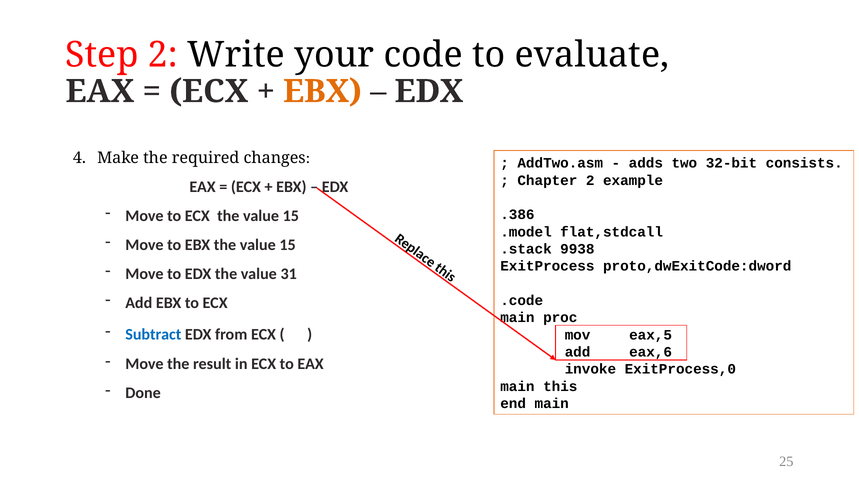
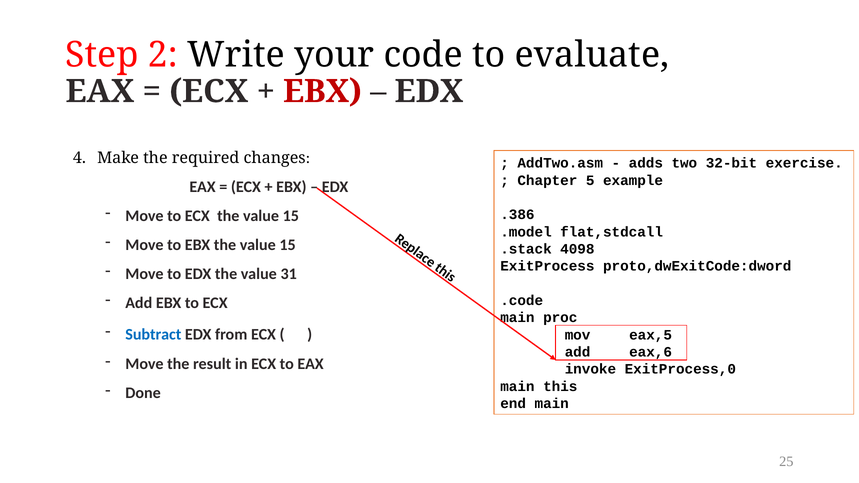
EBX at (323, 92) colour: orange -> red
consists: consists -> exercise
Chapter 2: 2 -> 5
9938: 9938 -> 4098
